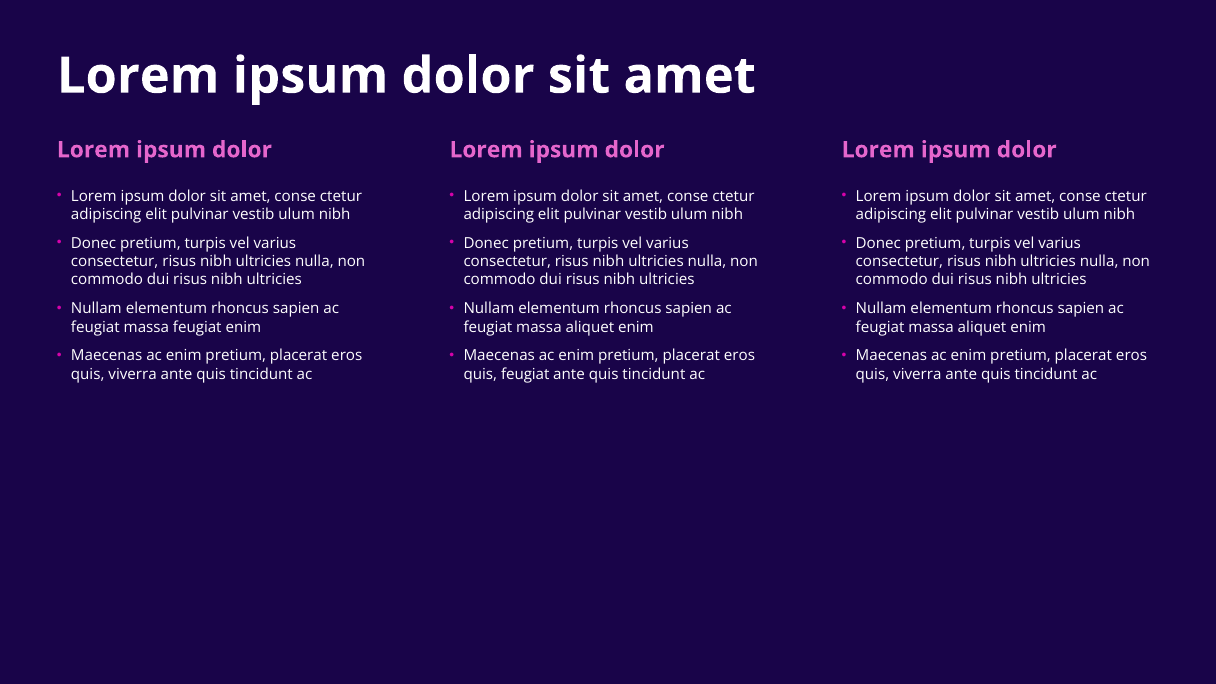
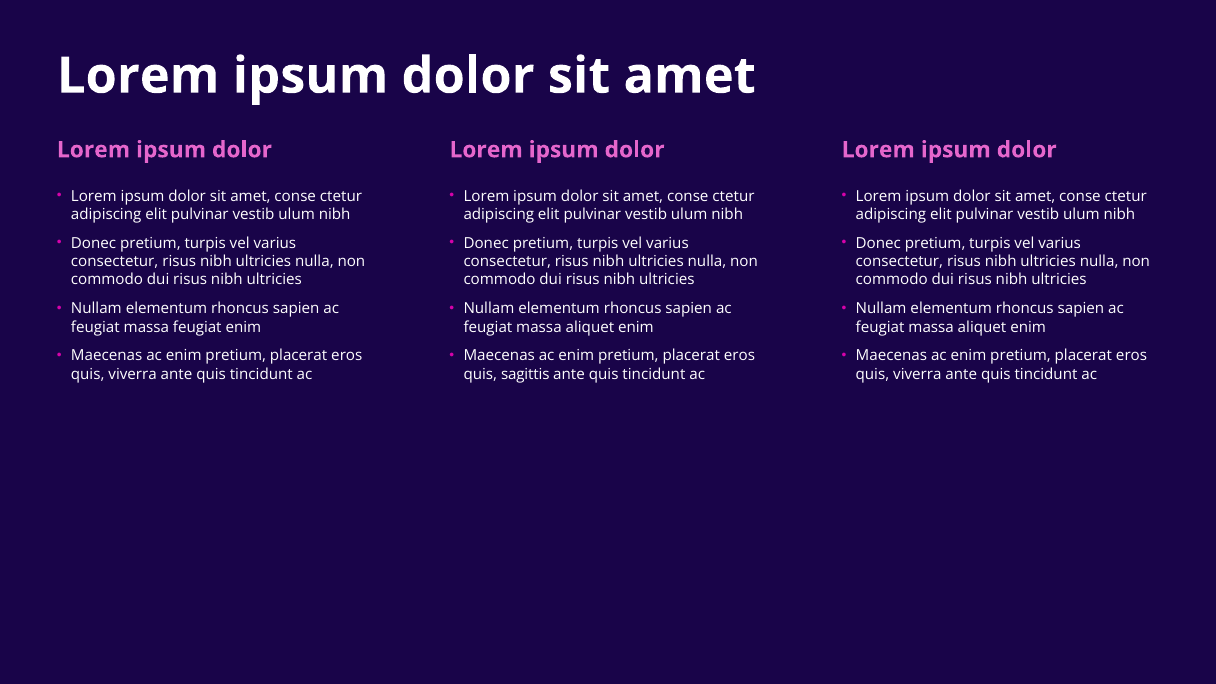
quis feugiat: feugiat -> sagittis
